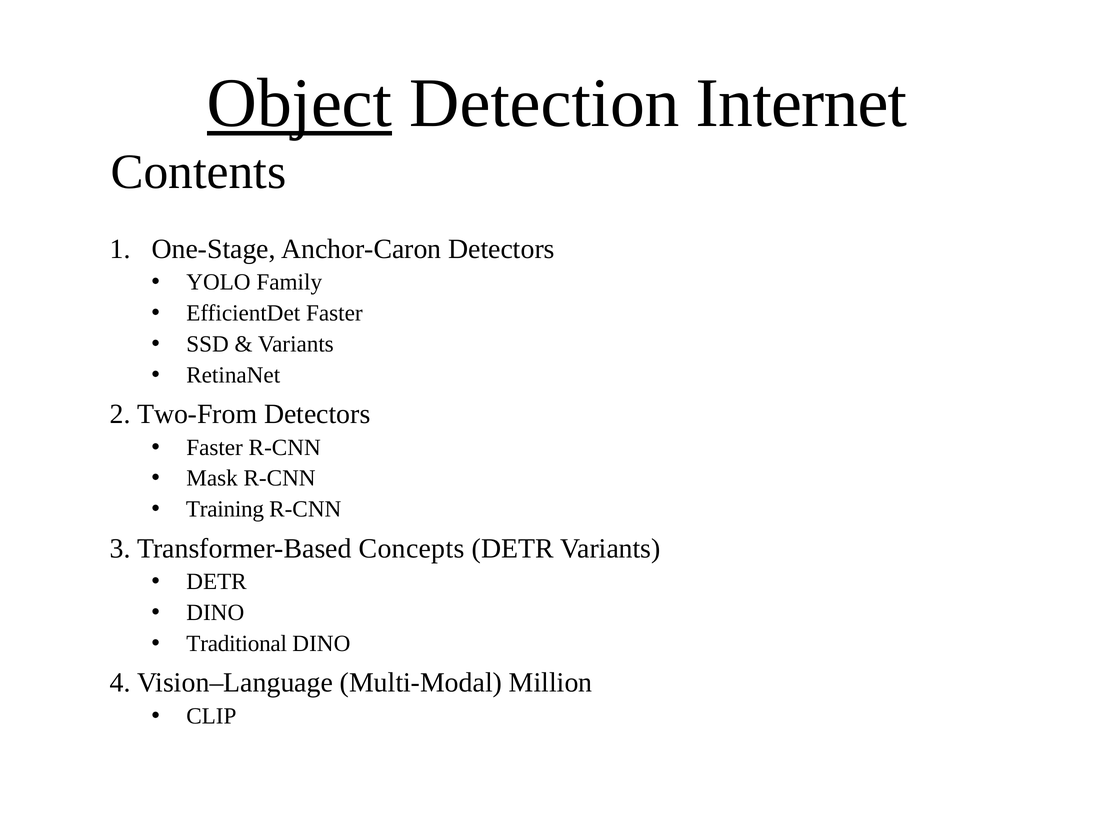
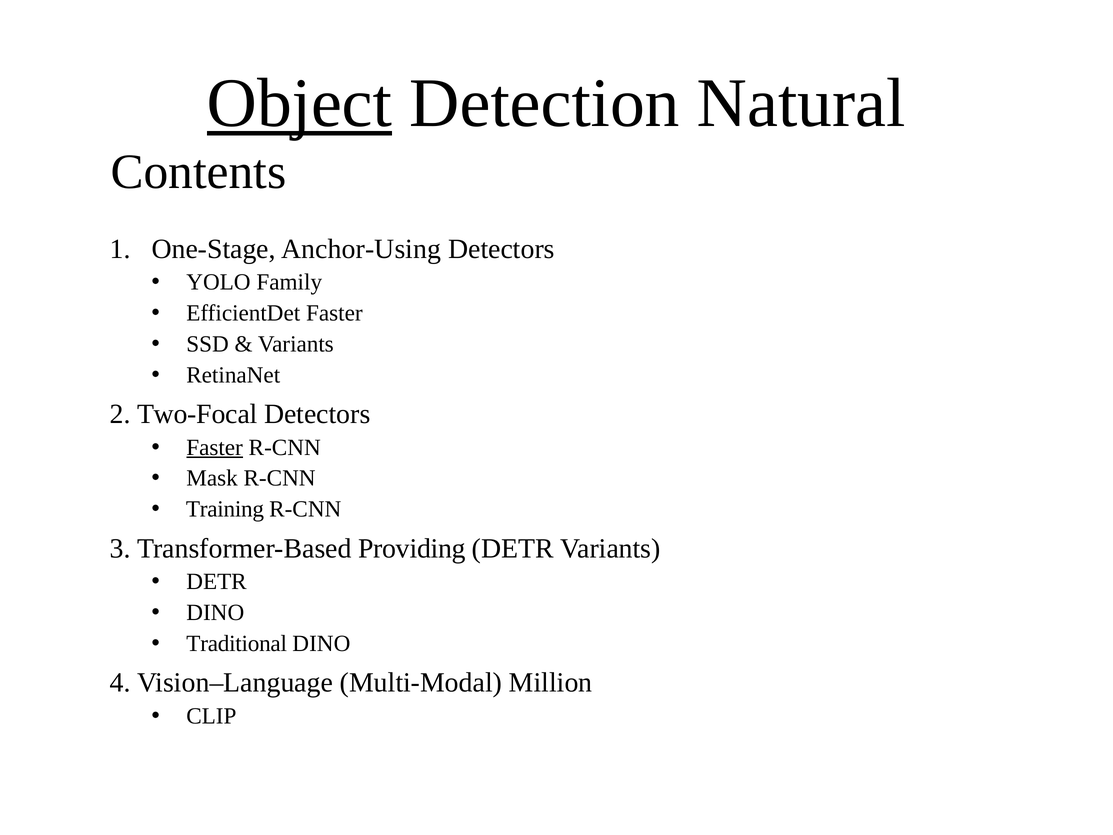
Internet: Internet -> Natural
Anchor-Caron: Anchor-Caron -> Anchor-Using
Two-From: Two-From -> Two-Focal
Faster at (215, 447) underline: none -> present
Concepts: Concepts -> Providing
